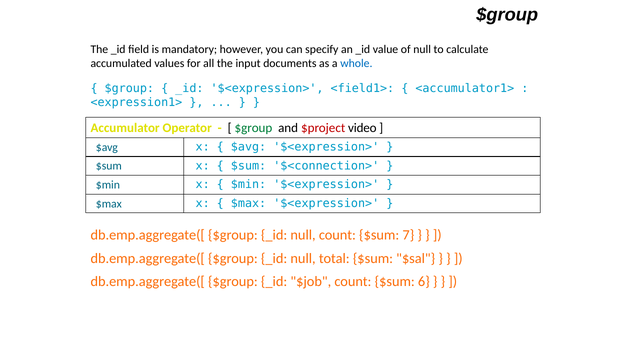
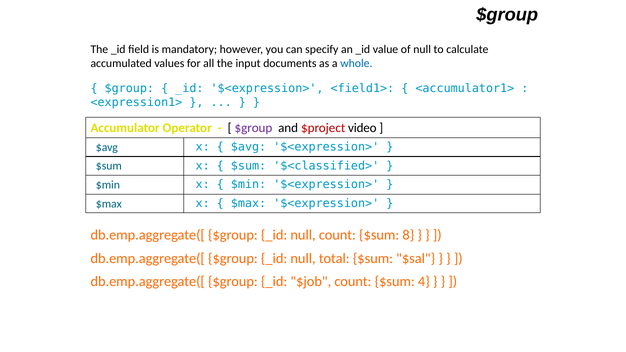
$group at (253, 128) colour: green -> purple
$<connection>: $<connection> -> $<classified>
7: 7 -> 8
6: 6 -> 4
